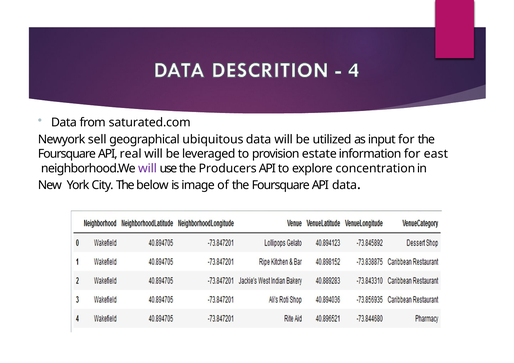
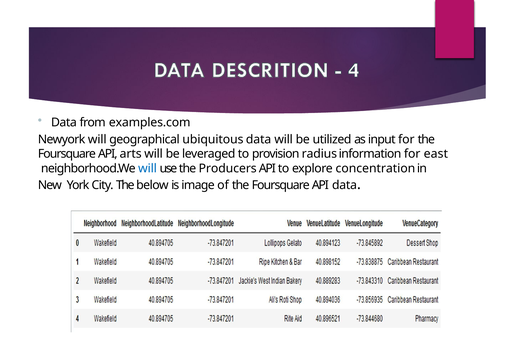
saturated.com: saturated.com -> examples.com
Newyork sell: sell -> will
real: real -> arts
estate: estate -> radius
will at (148, 169) colour: purple -> blue
